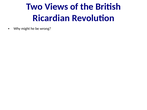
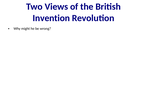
Ricardian: Ricardian -> Invention
